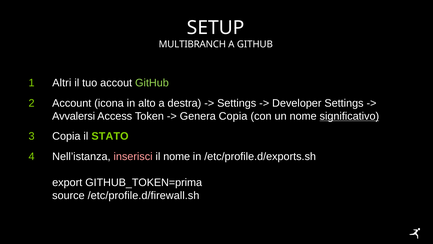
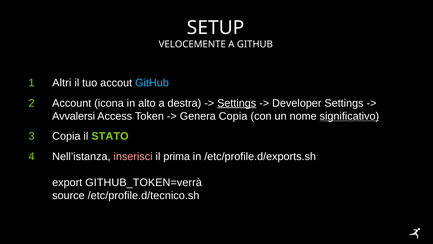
MULTIBRANCH: MULTIBRANCH -> VELOCEMENTE
GitHub at (152, 83) colour: light green -> light blue
Settings at (237, 103) underline: none -> present
il nome: nome -> prima
GITHUB_TOKEN=prima: GITHUB_TOKEN=prima -> GITHUB_TOKEN=verrà
/etc/profile.d/firewall.sh: /etc/profile.d/firewall.sh -> /etc/profile.d/tecnico.sh
